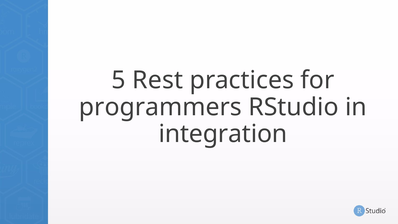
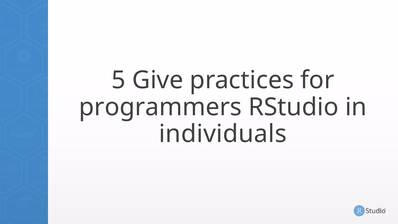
Rest: Rest -> Give
integration: integration -> individuals
